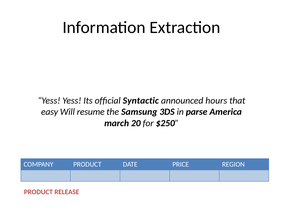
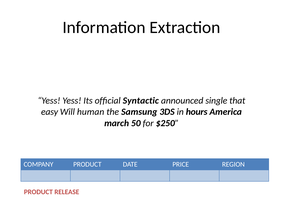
hours: hours -> single
resume: resume -> human
parse: parse -> hours
20: 20 -> 50
